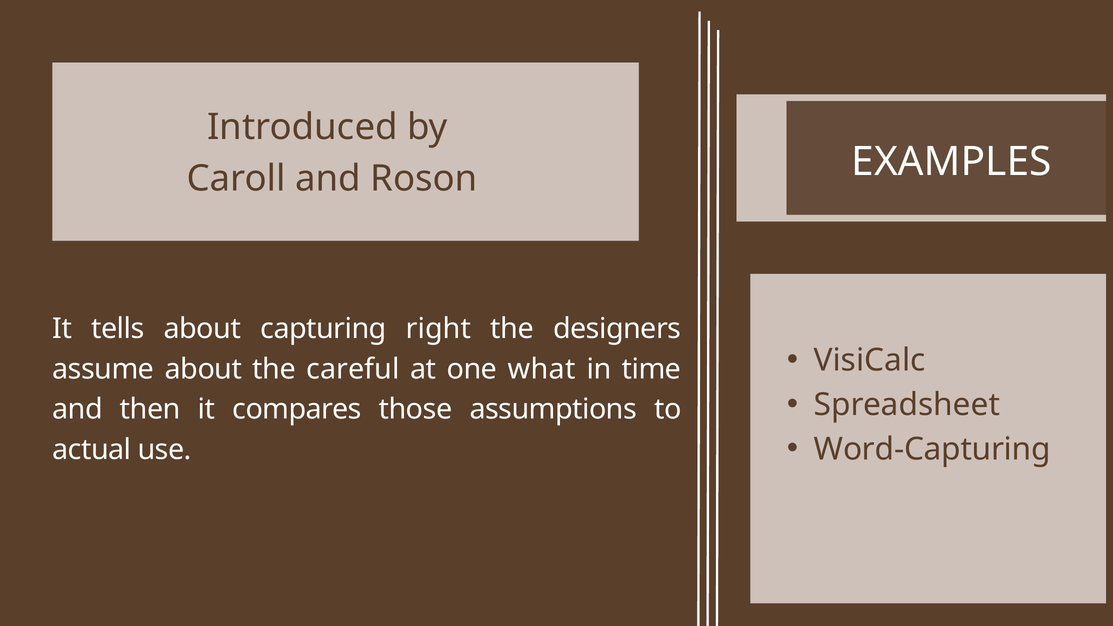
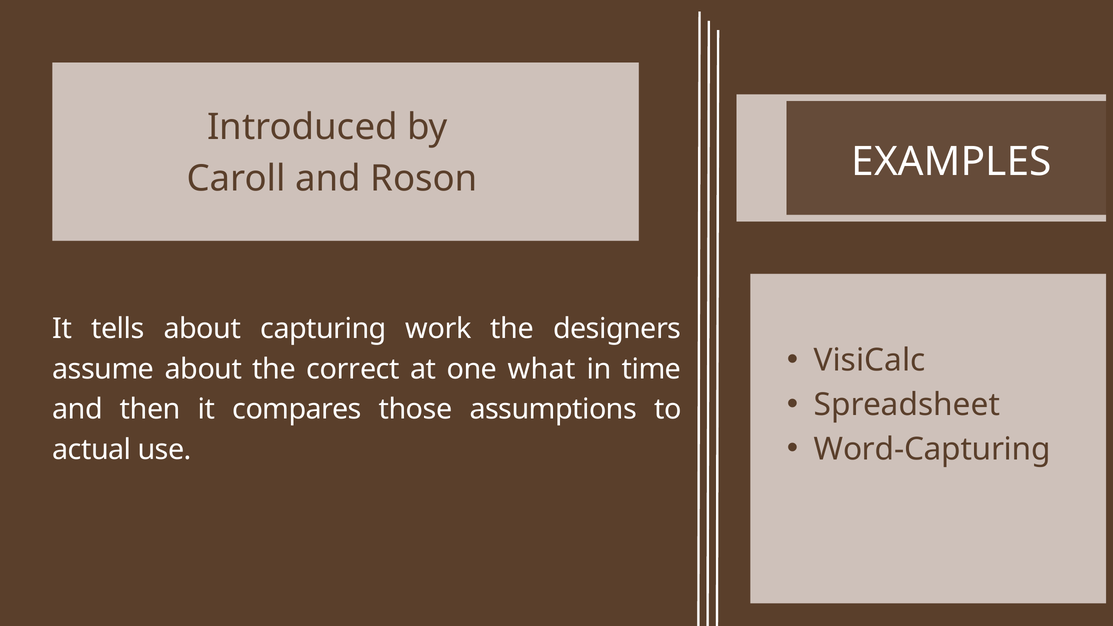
right: right -> work
careful: careful -> correct
